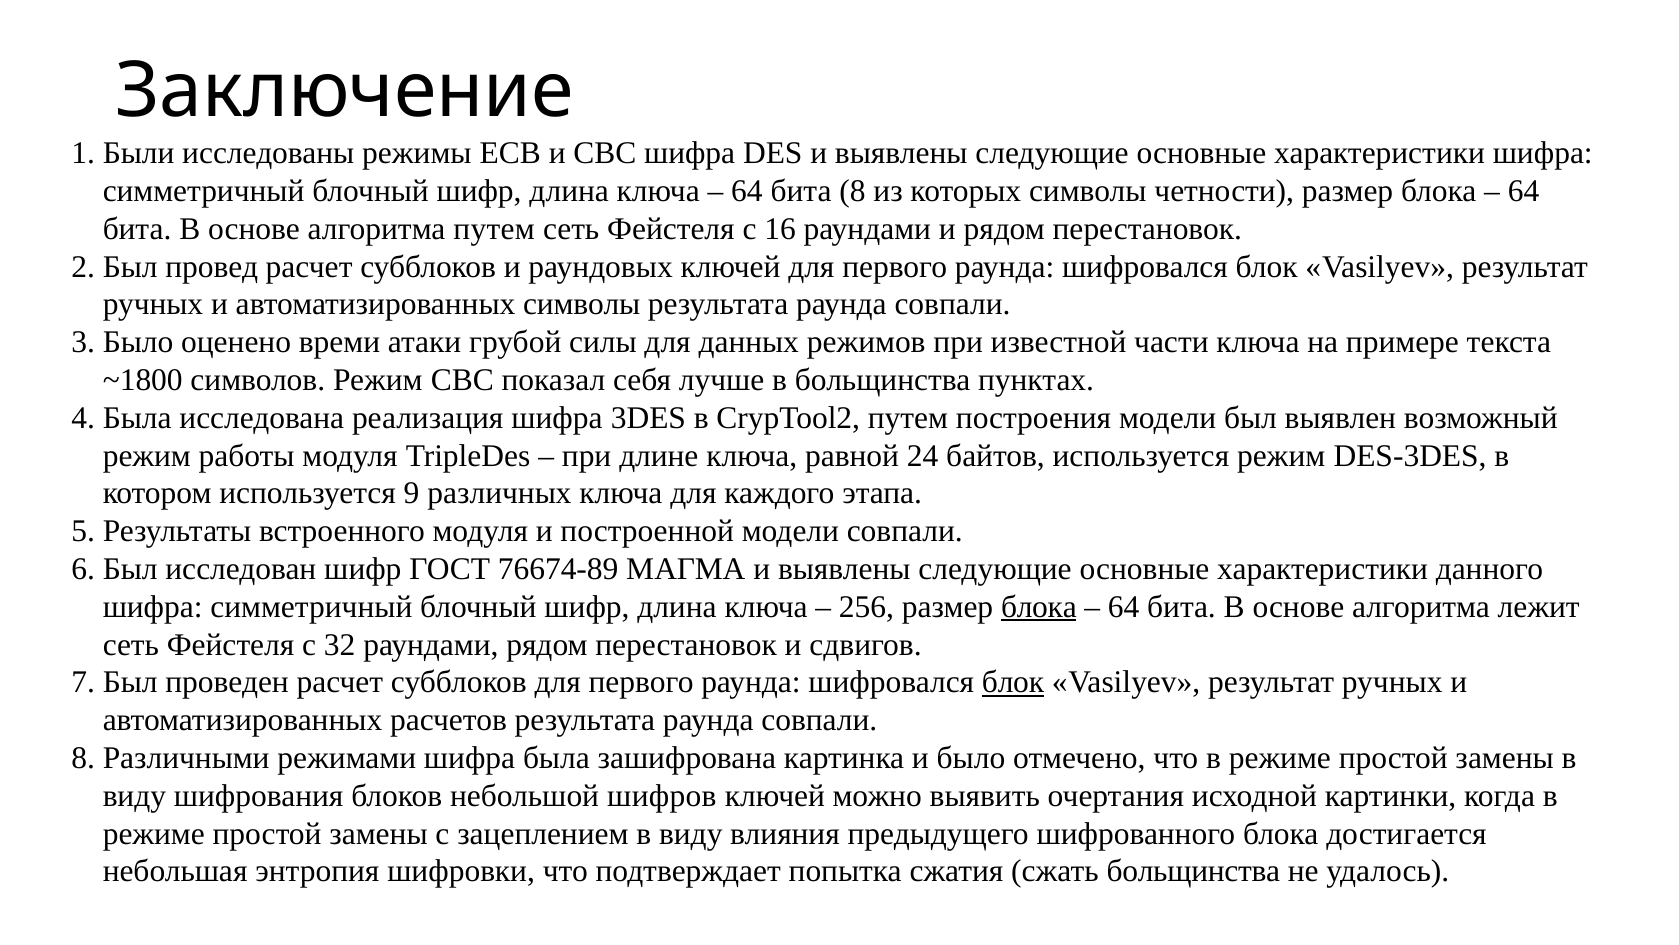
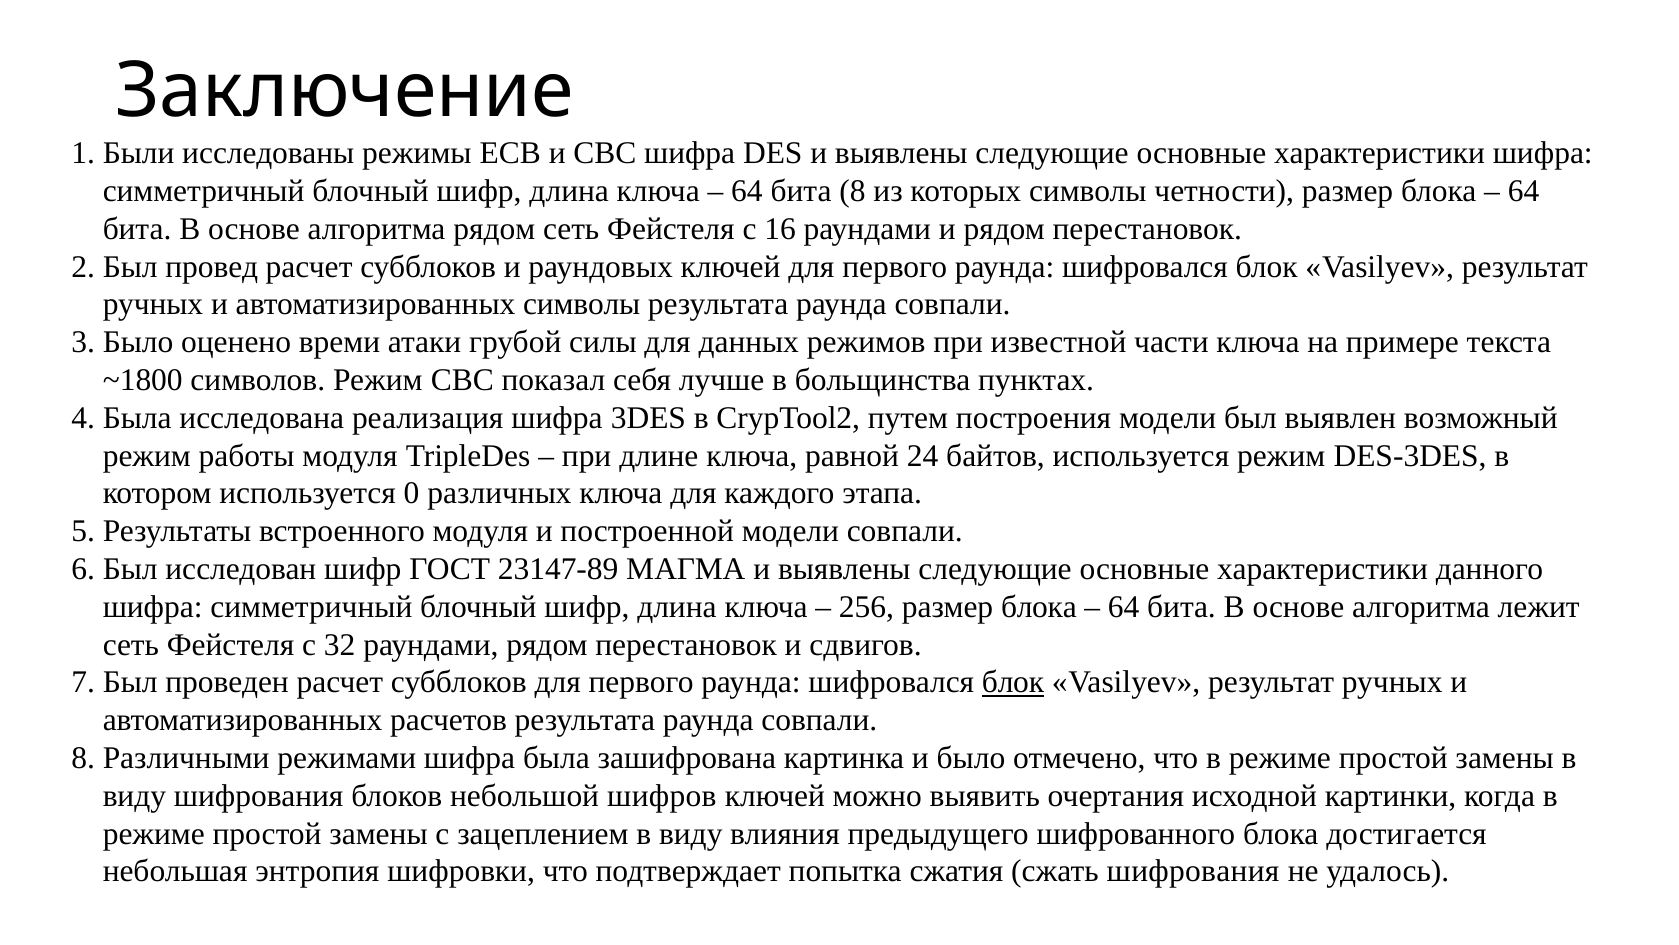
алгоритма путем: путем -> рядом
9: 9 -> 0
76674-89: 76674-89 -> 23147-89
блока at (1039, 606) underline: present -> none
сжать больщинства: больщинства -> шифрования
